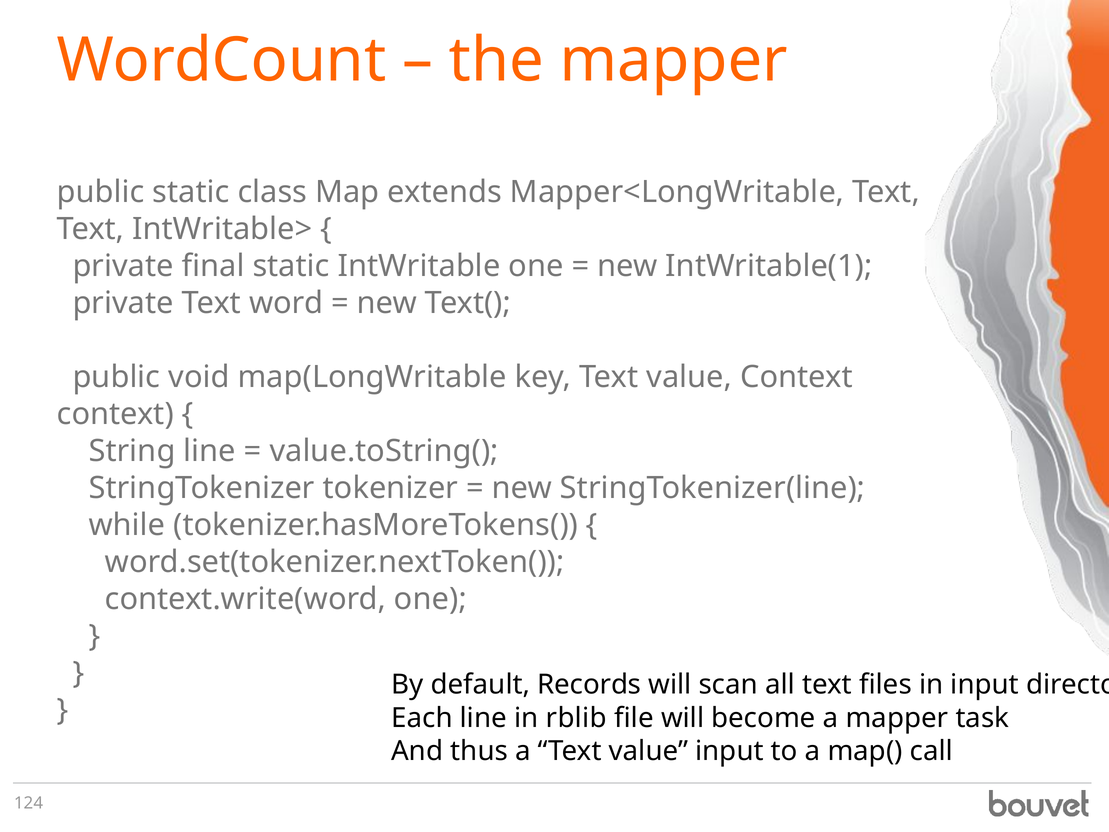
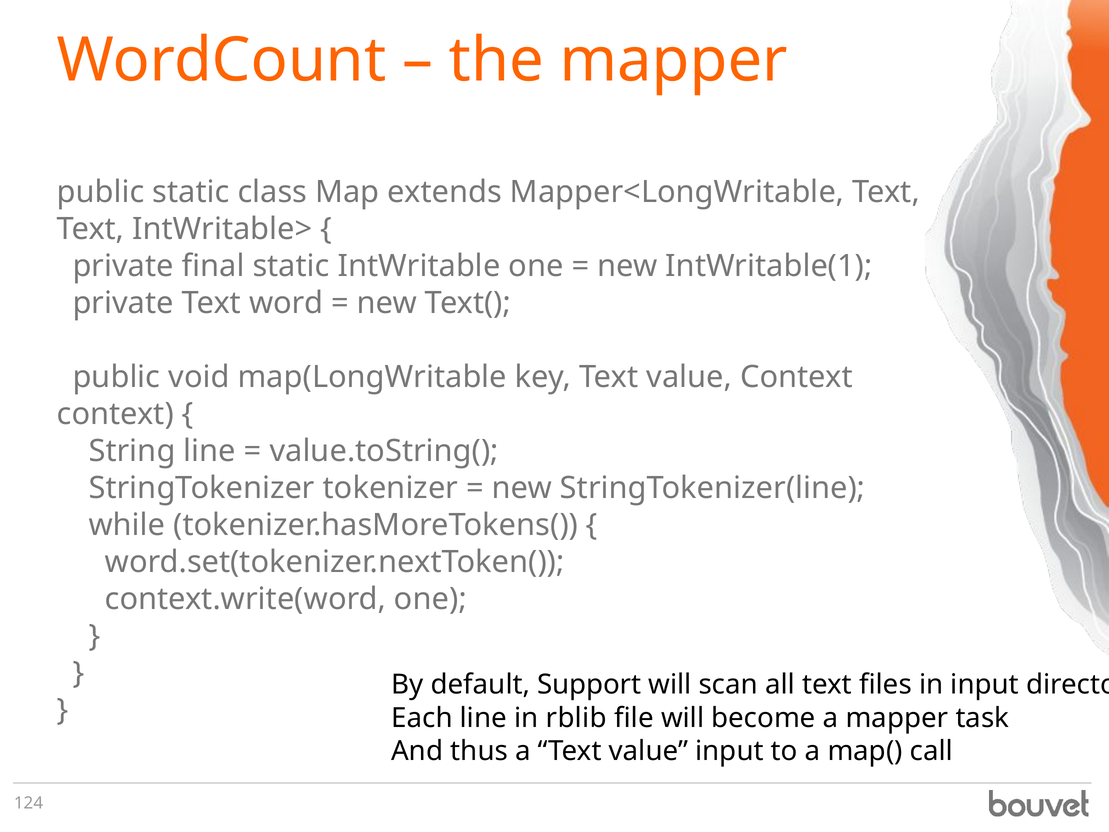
Records: Records -> Support
